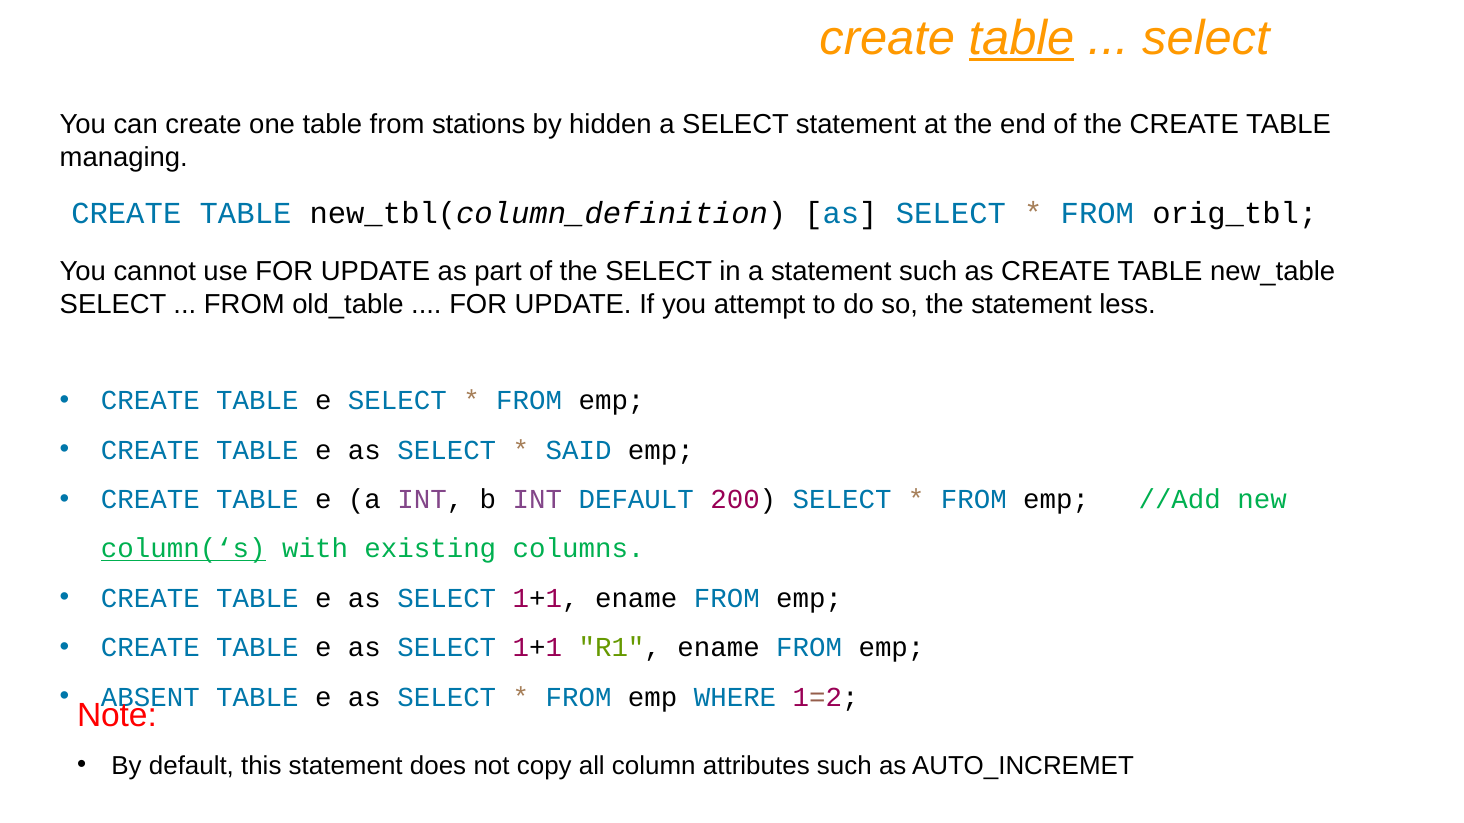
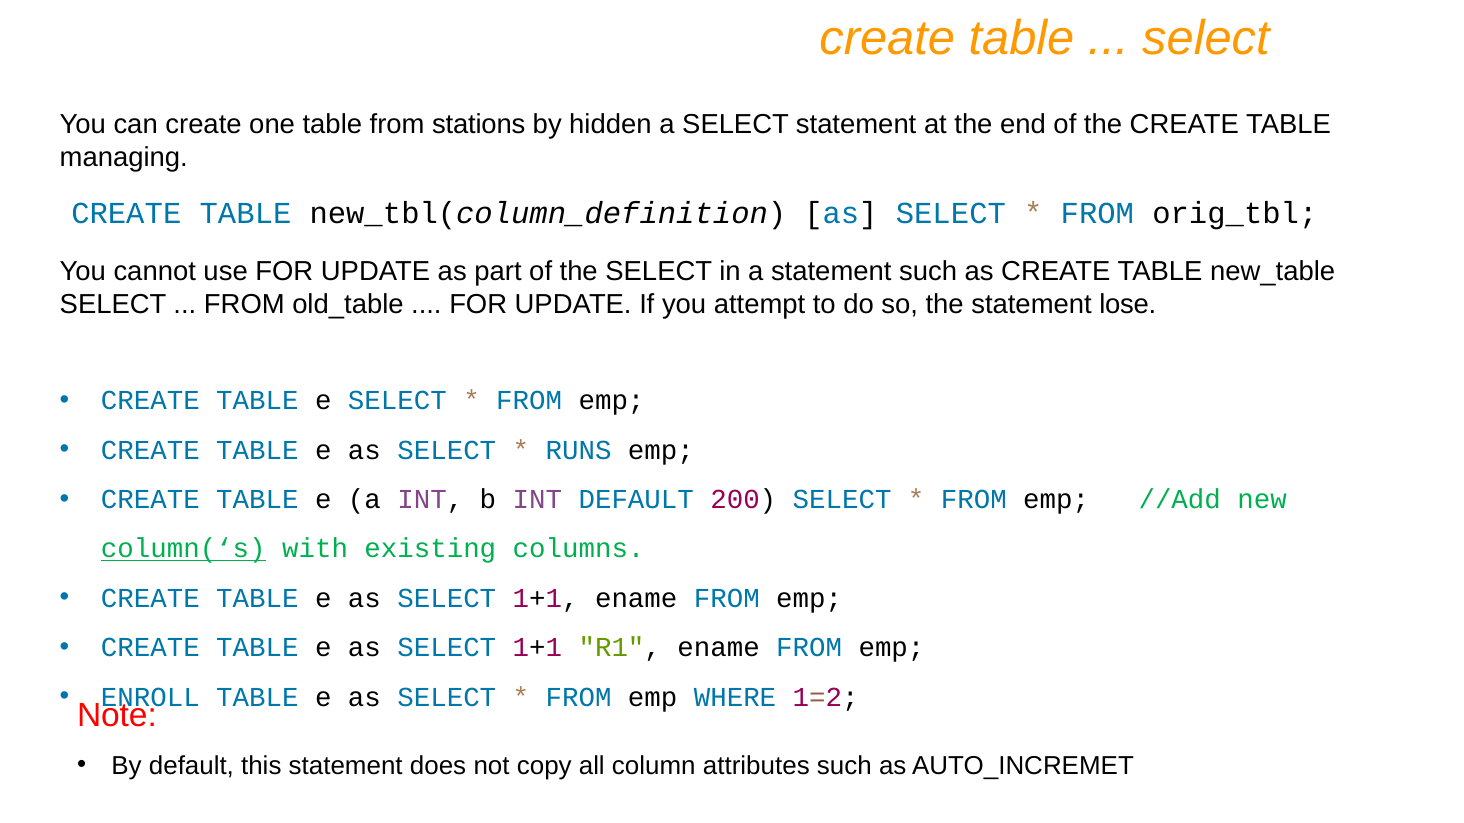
table at (1022, 38) underline: present -> none
less: less -> lose
SAID: SAID -> RUNS
ABSENT: ABSENT -> ENROLL
